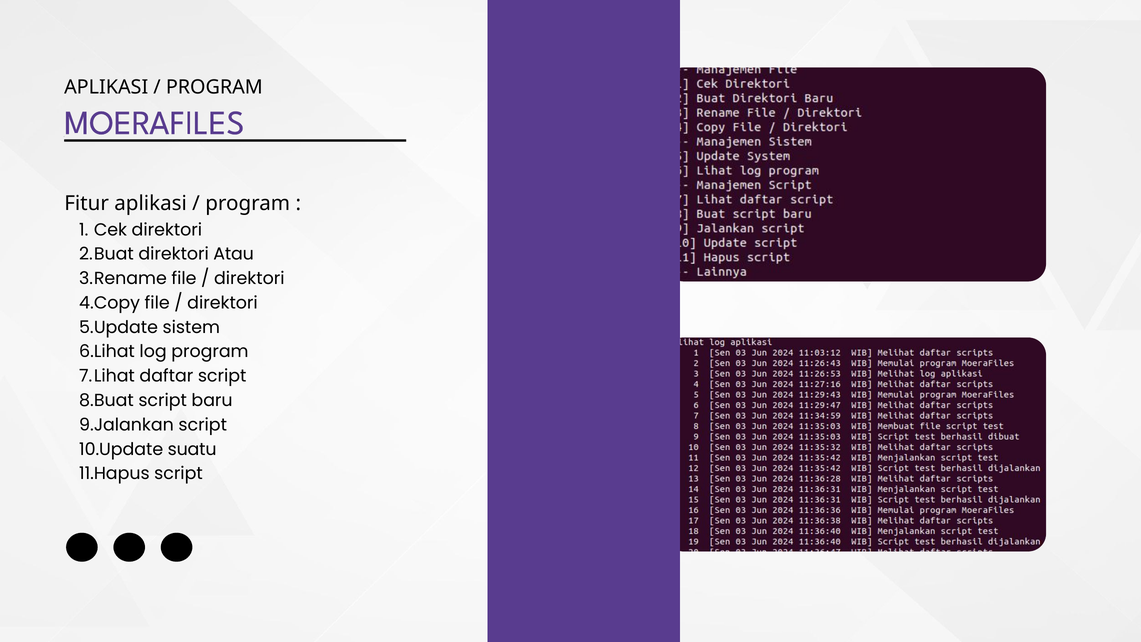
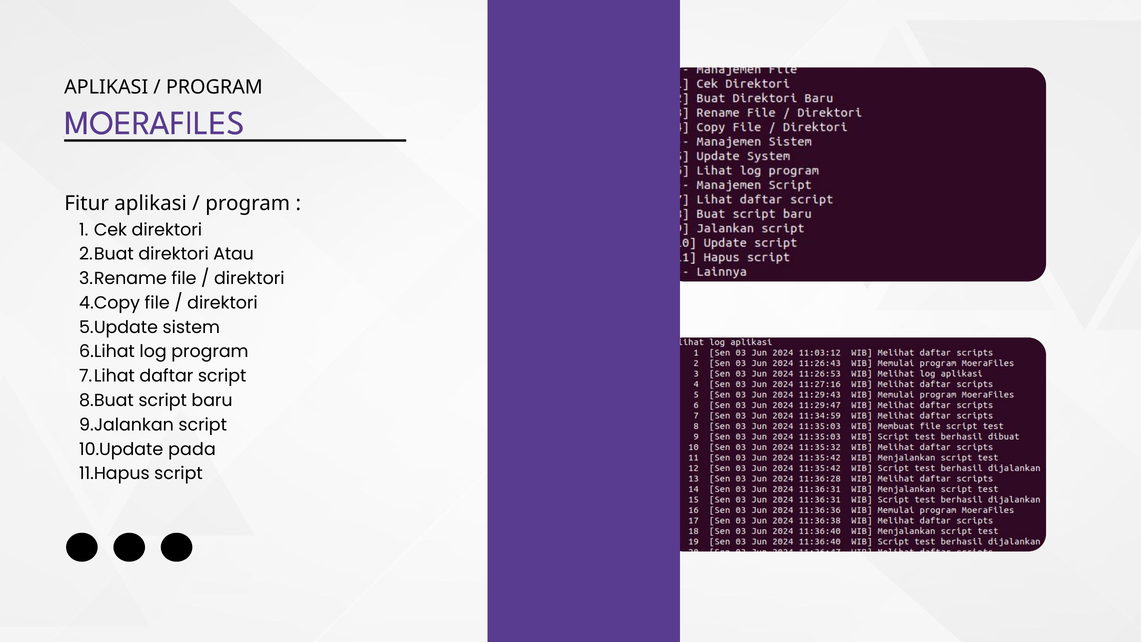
suatu: suatu -> pada
